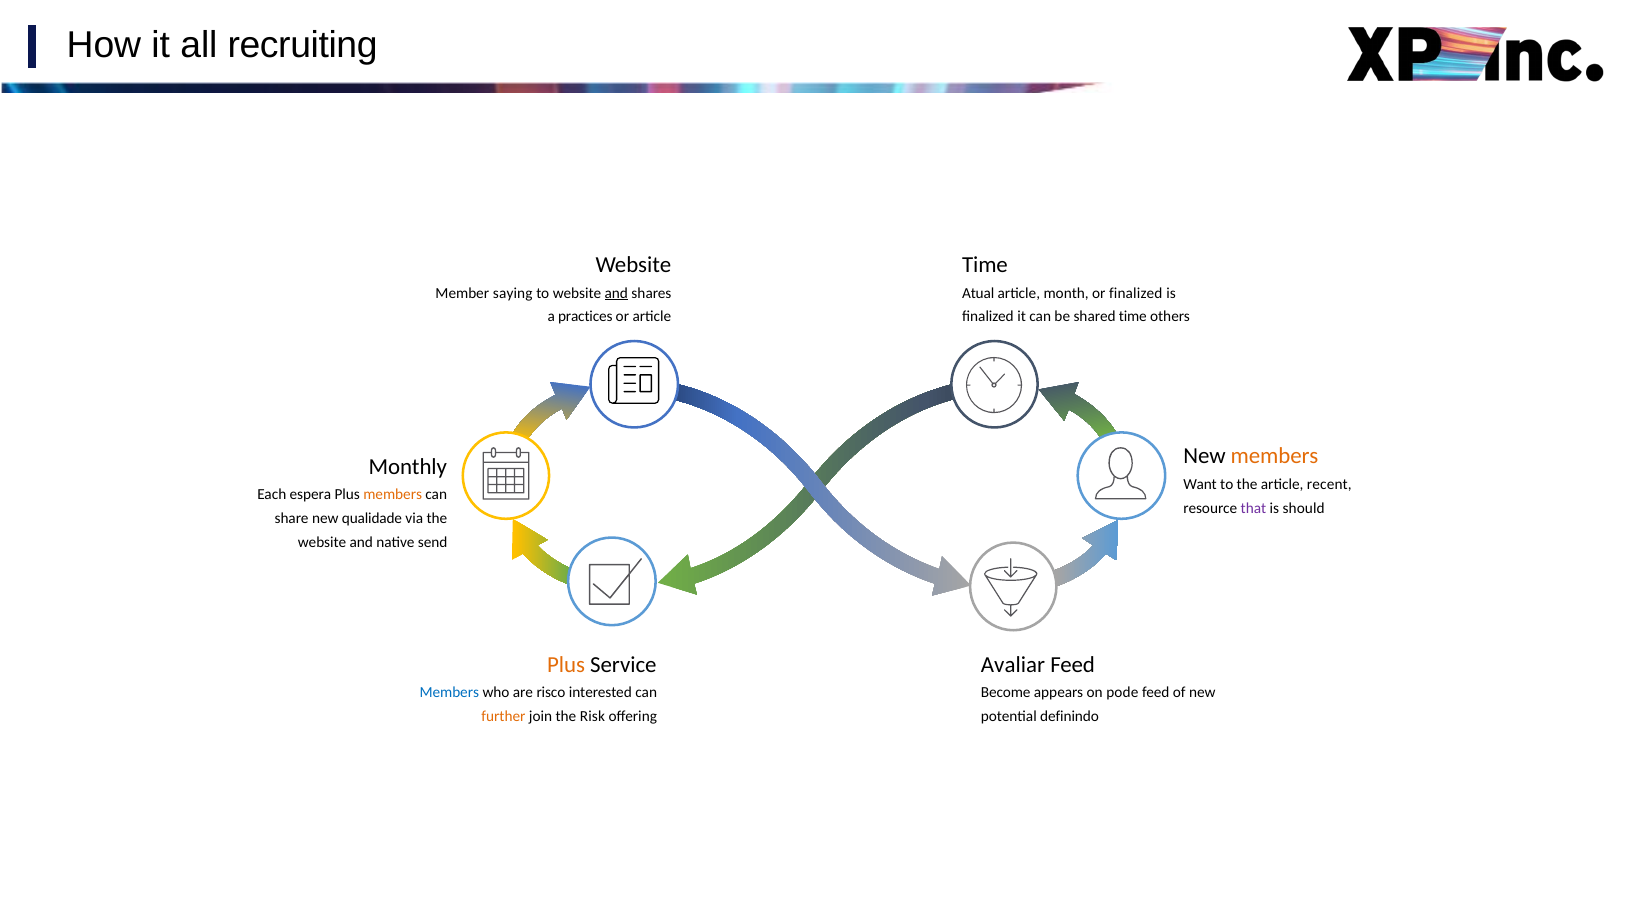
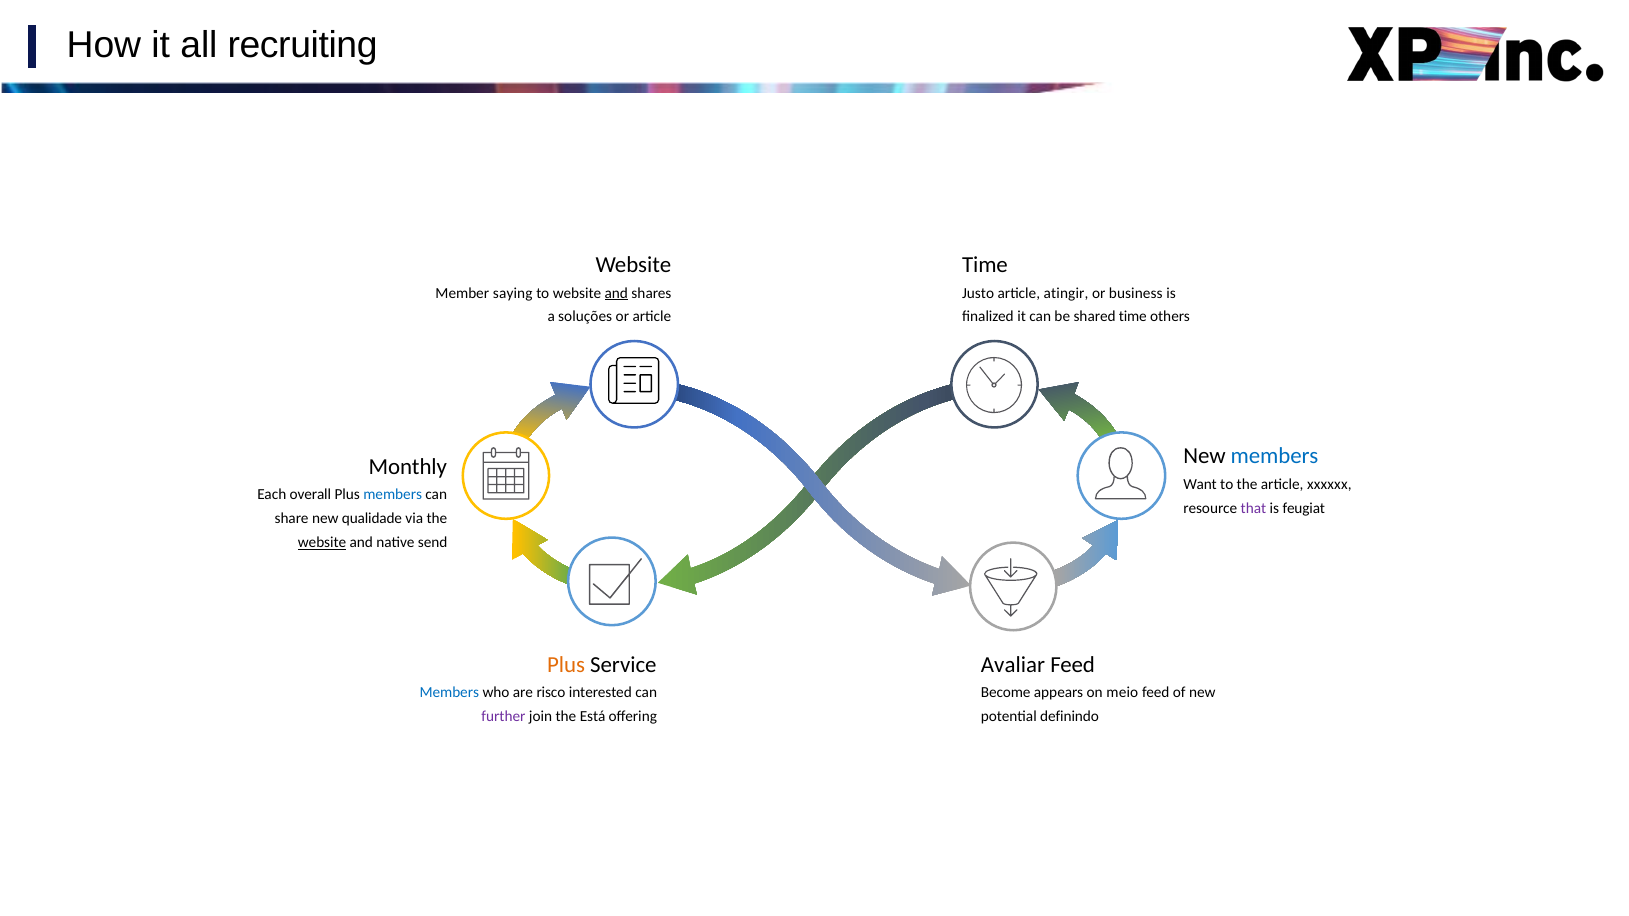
Atual: Atual -> Justo
month: month -> atingir
or finalized: finalized -> business
practices: practices -> soluções
members at (1275, 456) colour: orange -> blue
recent: recent -> xxxxxx
espera: espera -> overall
members at (393, 495) colour: orange -> blue
should: should -> feugiat
website at (322, 543) underline: none -> present
pode: pode -> meio
further colour: orange -> purple
Risk: Risk -> Está
